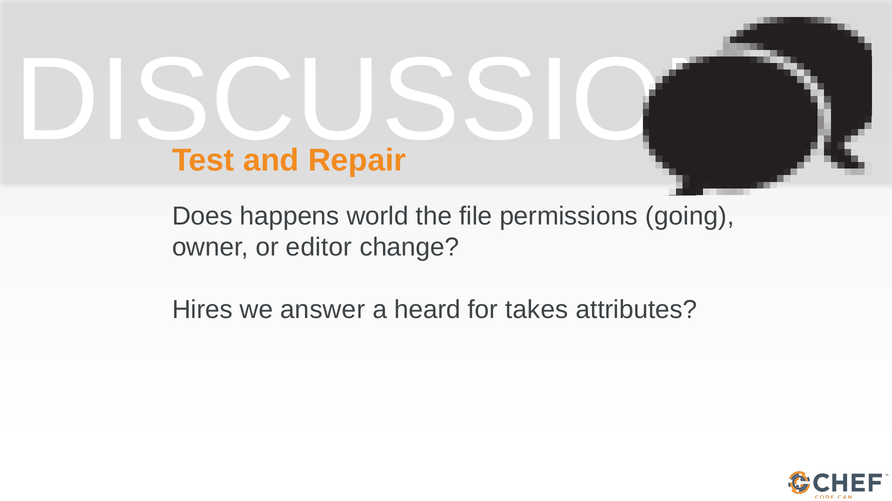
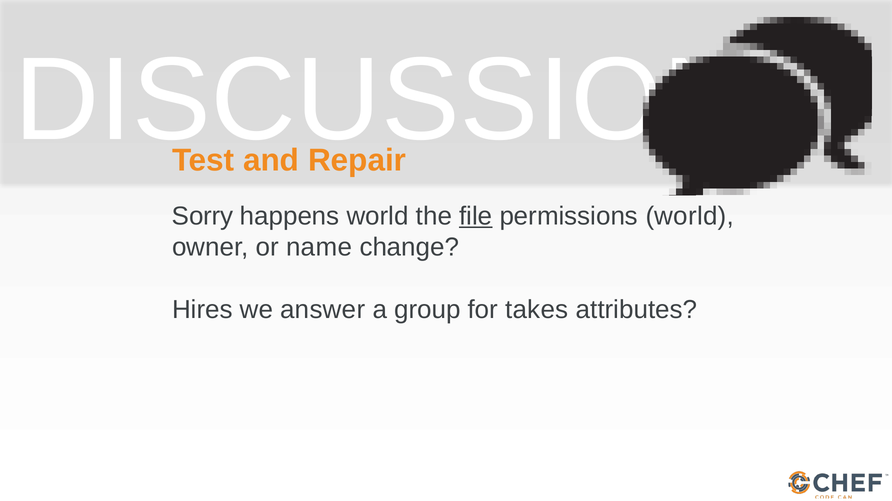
Does: Does -> Sorry
file underline: none -> present
permissions going: going -> world
editor: editor -> name
heard: heard -> group
